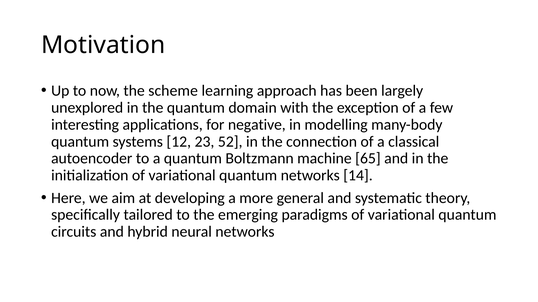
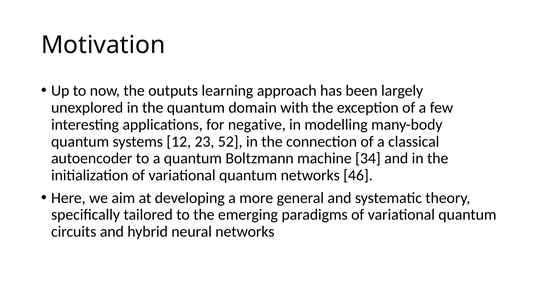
scheme: scheme -> outputs
65: 65 -> 34
14: 14 -> 46
